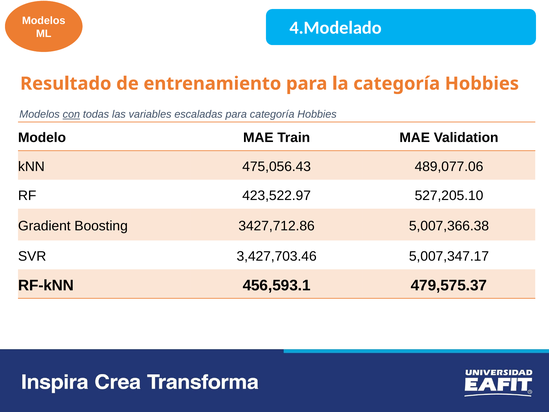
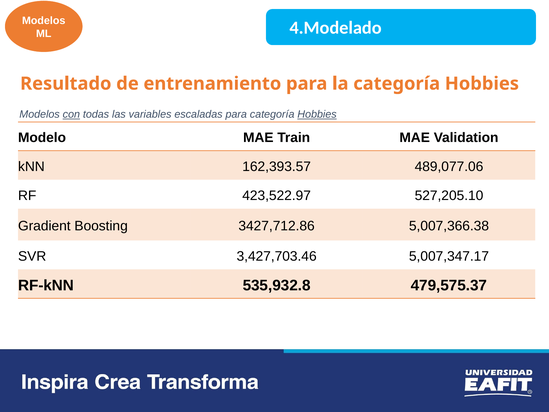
Hobbies at (317, 114) underline: none -> present
475,056.43: 475,056.43 -> 162,393.57
456,593.1: 456,593.1 -> 535,932.8
